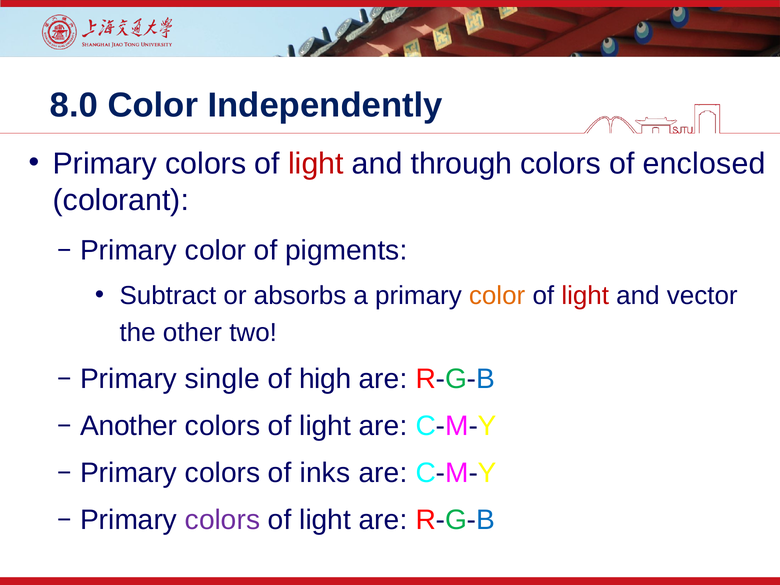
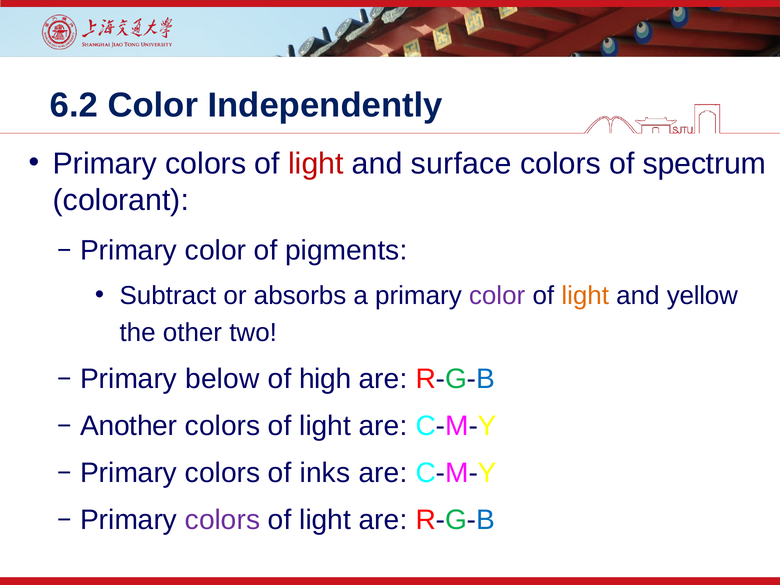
8.0: 8.0 -> 6.2
through: through -> surface
enclosed: enclosed -> spectrum
color at (497, 295) colour: orange -> purple
light at (585, 295) colour: red -> orange
vector: vector -> yellow
single: single -> below
